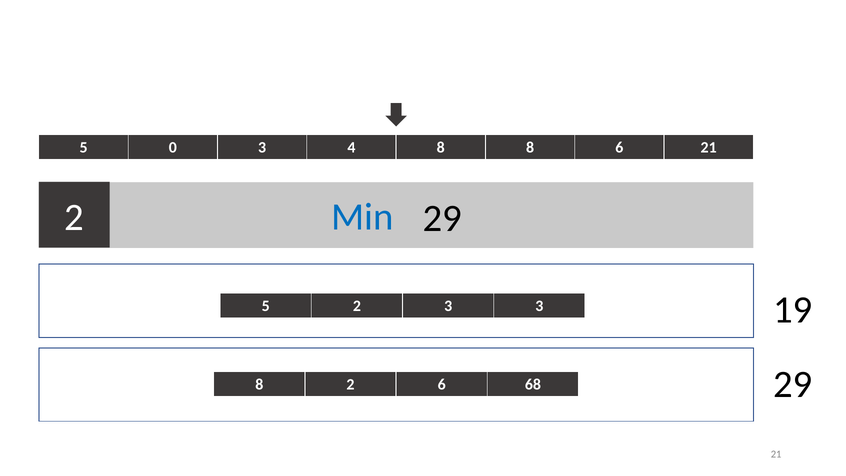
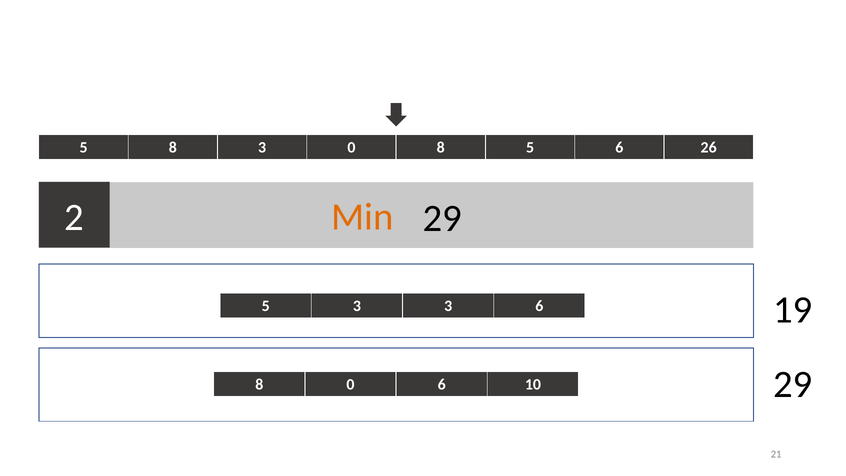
5 0: 0 -> 8
3 4: 4 -> 0
8 8: 8 -> 5
6 21: 21 -> 26
Min colour: blue -> orange
5 2: 2 -> 3
3 3: 3 -> 6
8 2: 2 -> 0
68: 68 -> 10
